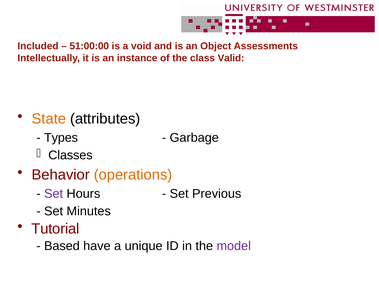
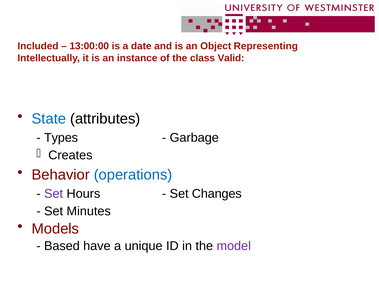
51:00:00: 51:00:00 -> 13:00:00
void: void -> date
Assessments: Assessments -> Representing
State colour: orange -> blue
Classes: Classes -> Creates
operations colour: orange -> blue
Previous: Previous -> Changes
Tutorial: Tutorial -> Models
